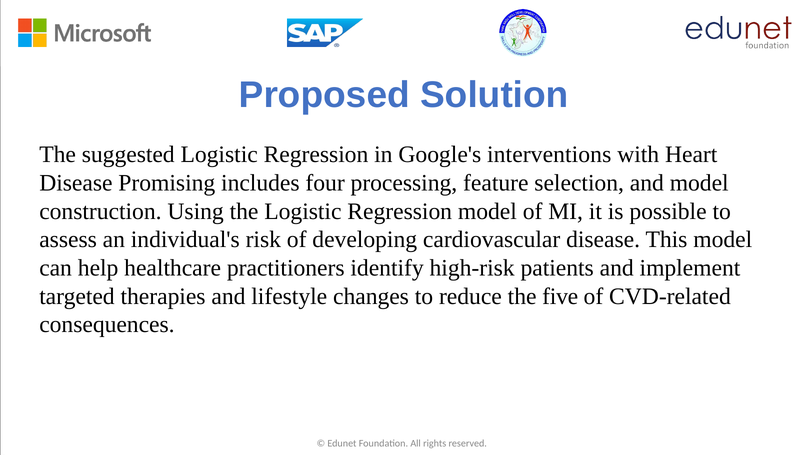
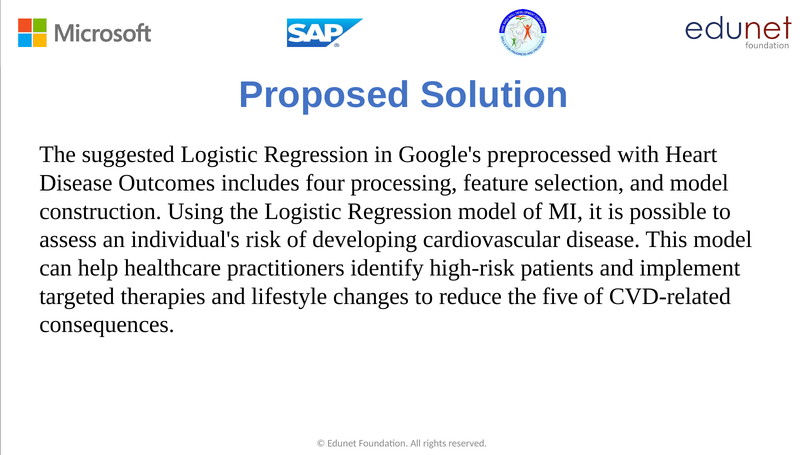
interventions: interventions -> preprocessed
Promising: Promising -> Outcomes
